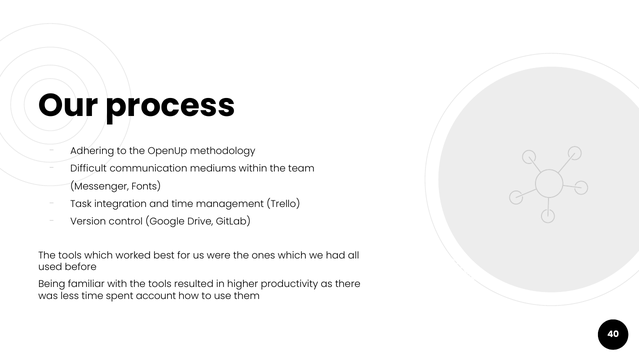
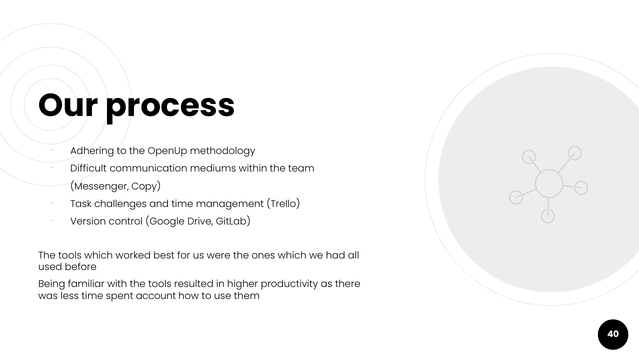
Fonts: Fonts -> Copy
integration: integration -> challenges
